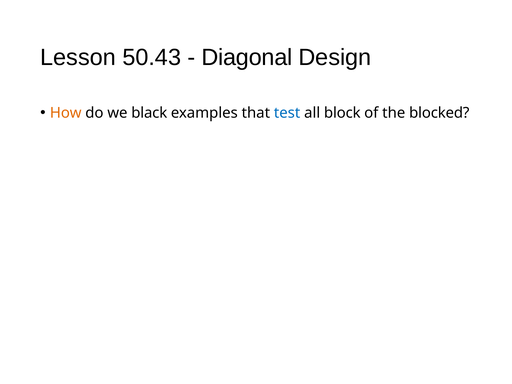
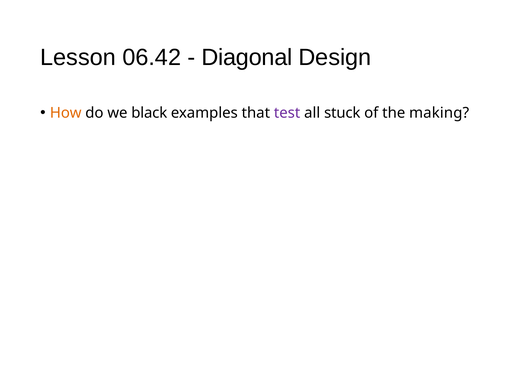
50.43: 50.43 -> 06.42
test colour: blue -> purple
block: block -> stuck
blocked: blocked -> making
